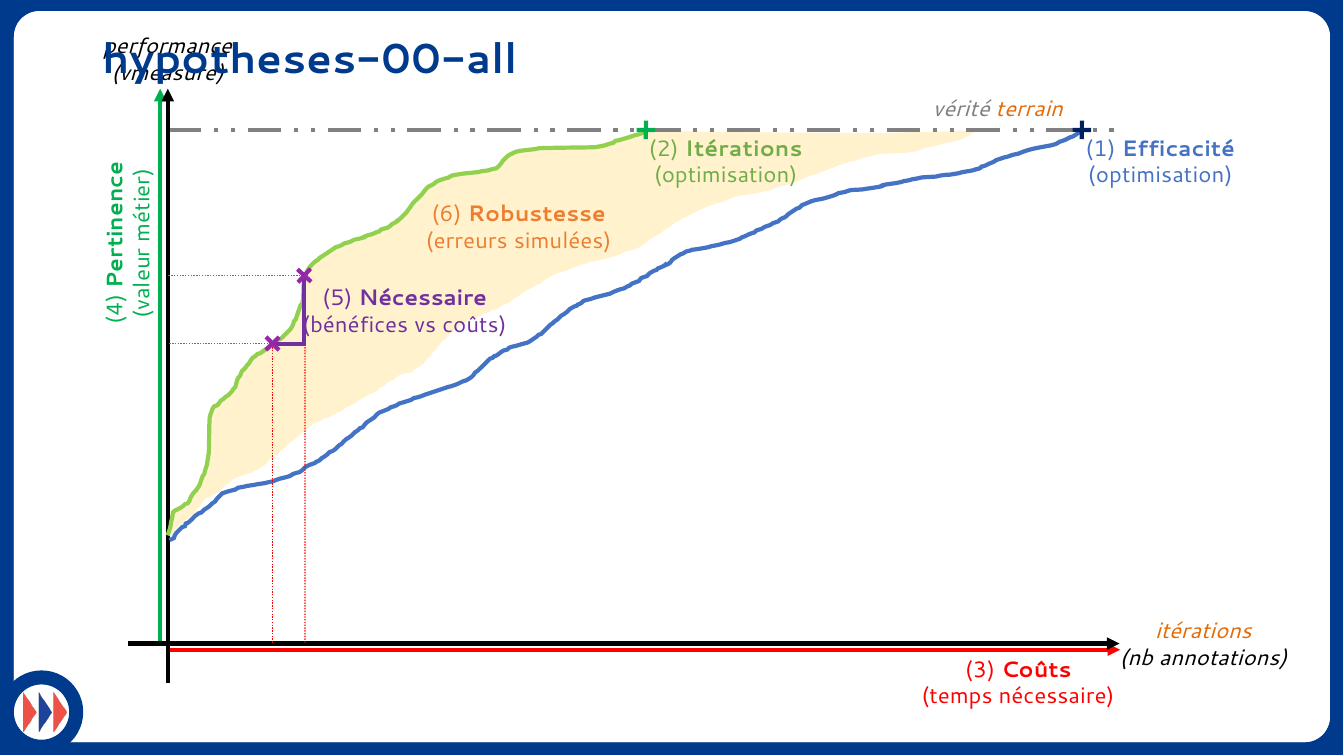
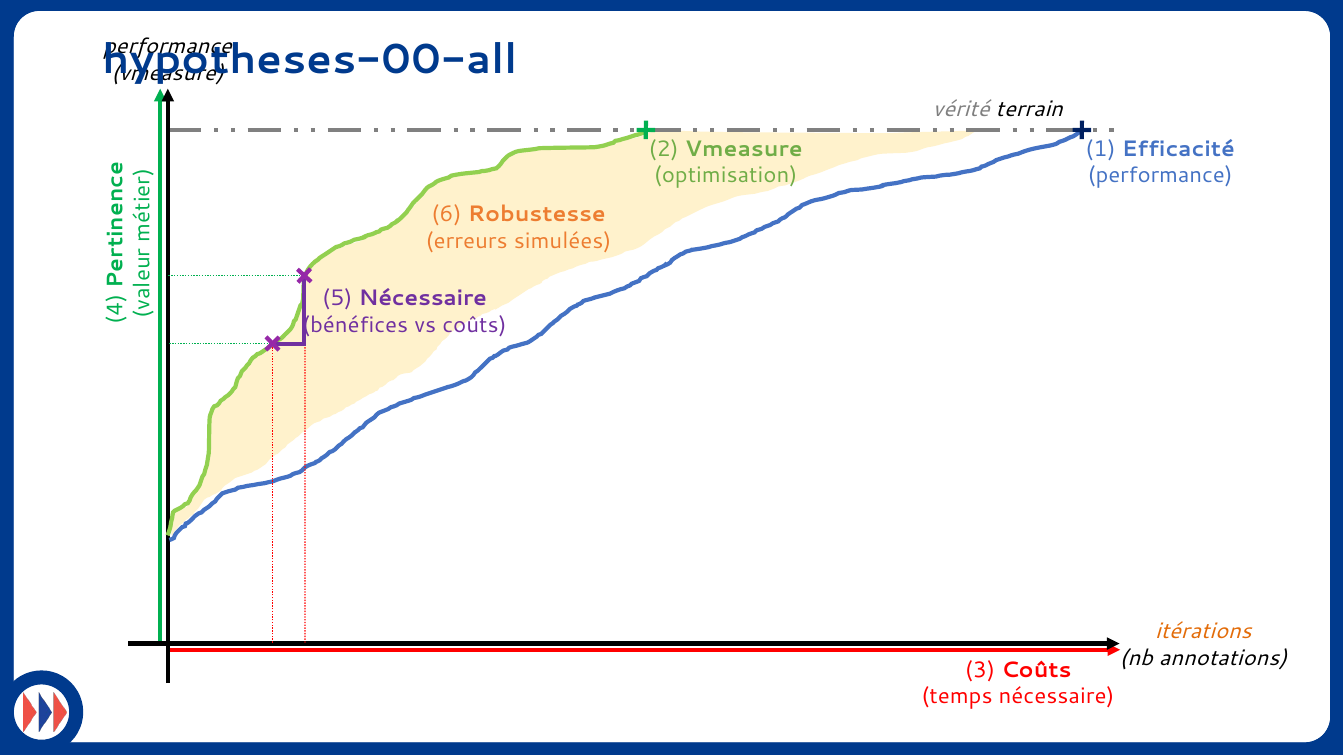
terrain colour: orange -> black
2 Itérations: Itérations -> Vmeasure
optimisation at (1160, 176): optimisation -> performance
